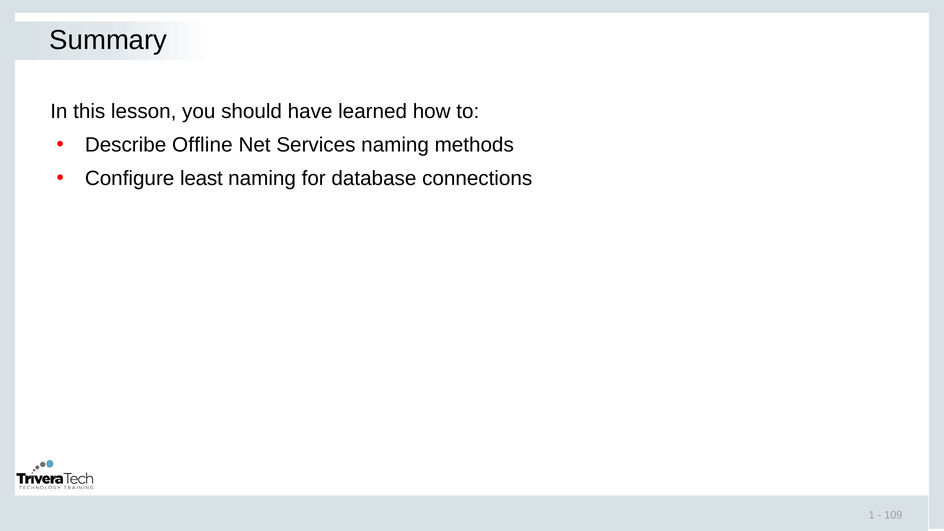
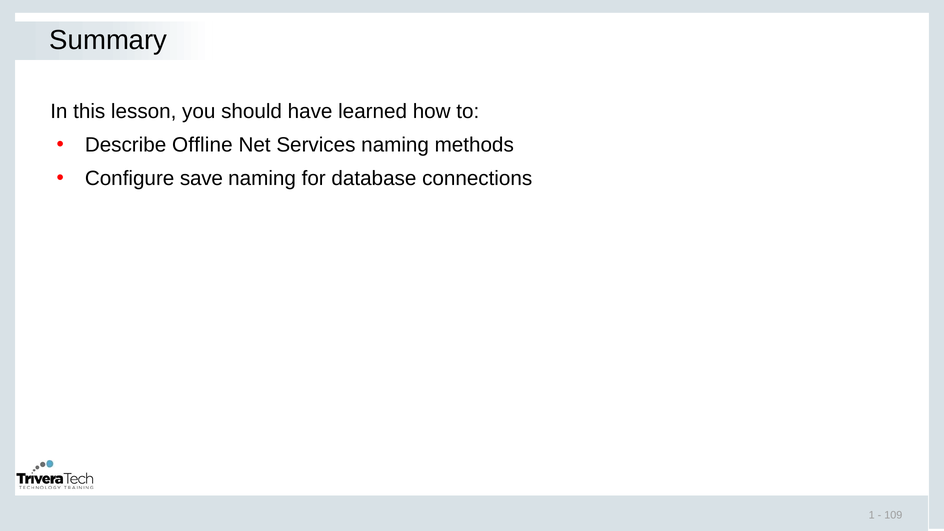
least: least -> save
